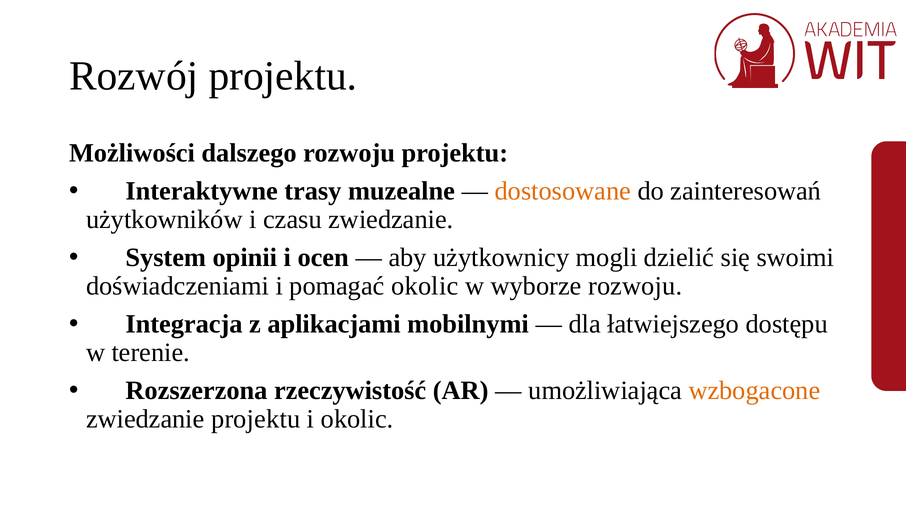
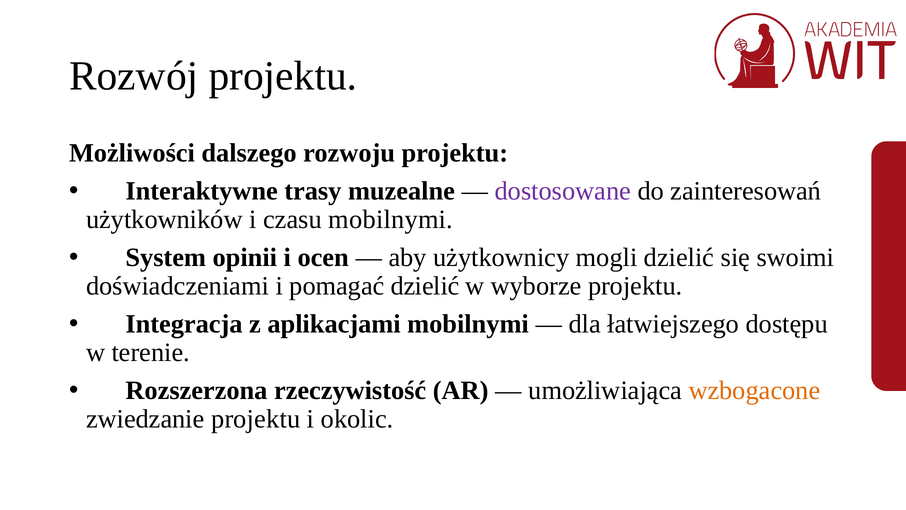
dostosowane colour: orange -> purple
czasu zwiedzanie: zwiedzanie -> mobilnymi
pomagać okolic: okolic -> dzielić
wyborze rozwoju: rozwoju -> projektu
